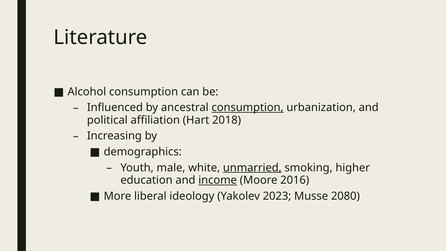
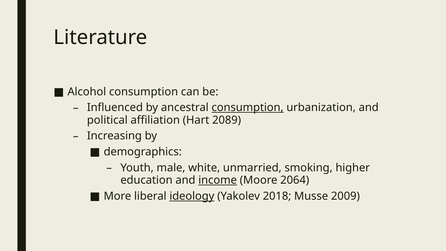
2018: 2018 -> 2089
unmarried underline: present -> none
2016: 2016 -> 2064
ideology underline: none -> present
2023: 2023 -> 2018
2080: 2080 -> 2009
